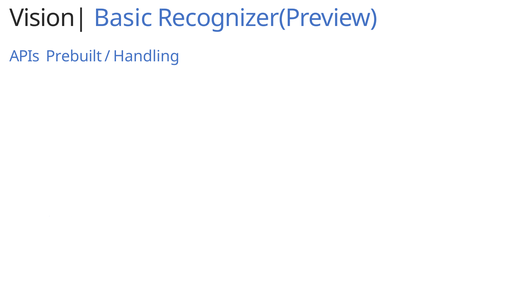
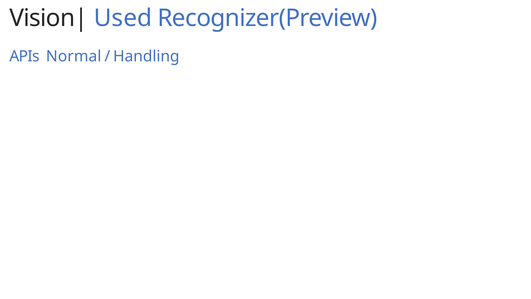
Basic: Basic -> Used
Prebuilt: Prebuilt -> Normal
